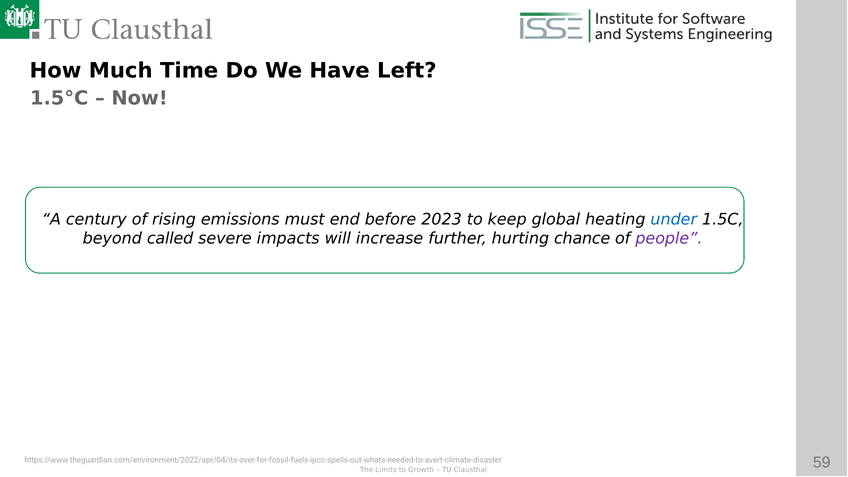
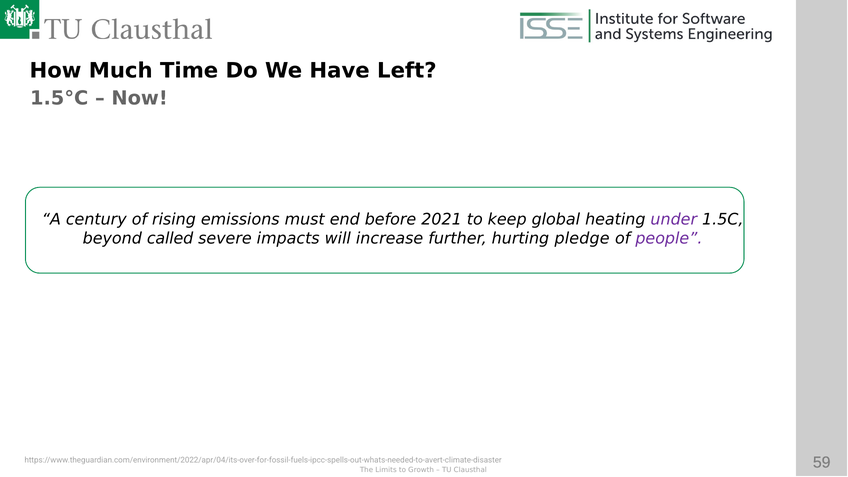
2023: 2023 -> 2021
under colour: blue -> purple
chance: chance -> pledge
